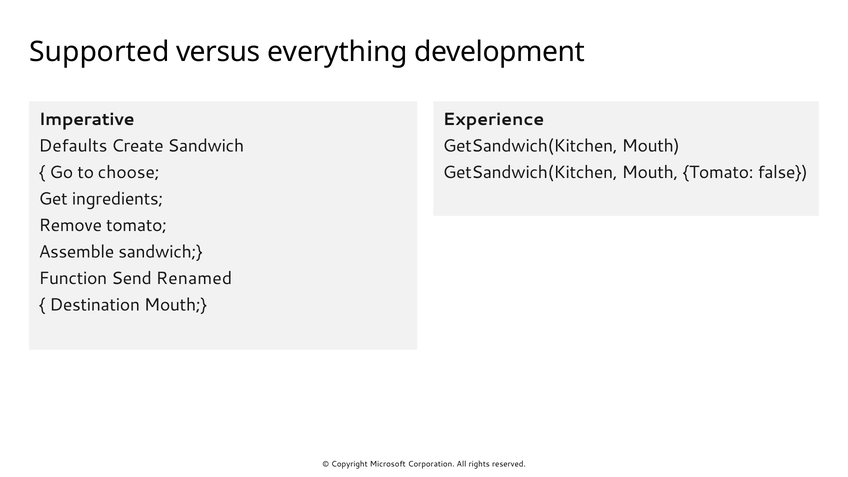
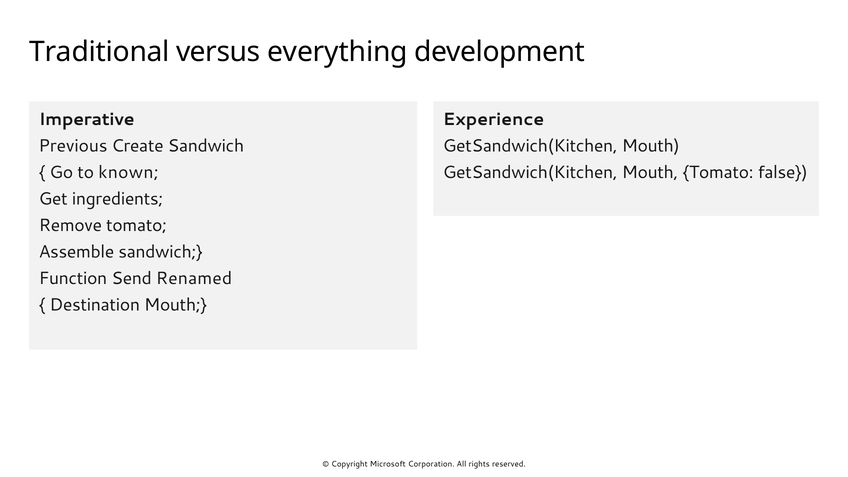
Supported: Supported -> Traditional
Defaults: Defaults -> Previous
choose: choose -> known
